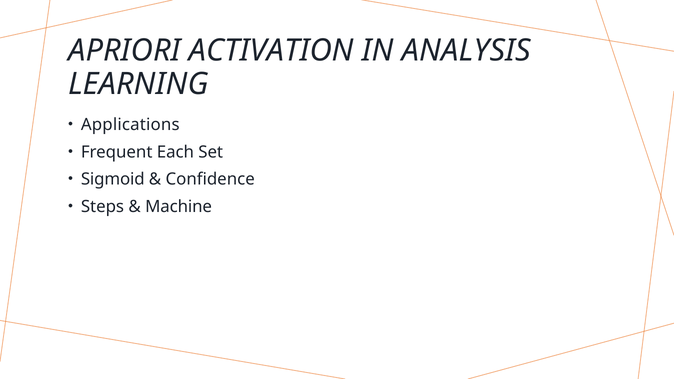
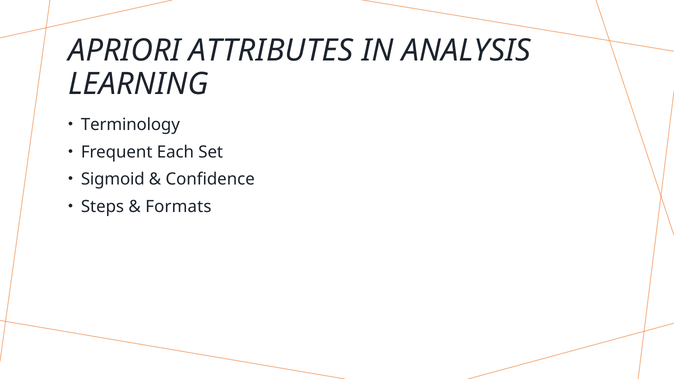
ACTIVATION: ACTIVATION -> ATTRIBUTES
Applications: Applications -> Terminology
Machine: Machine -> Formats
